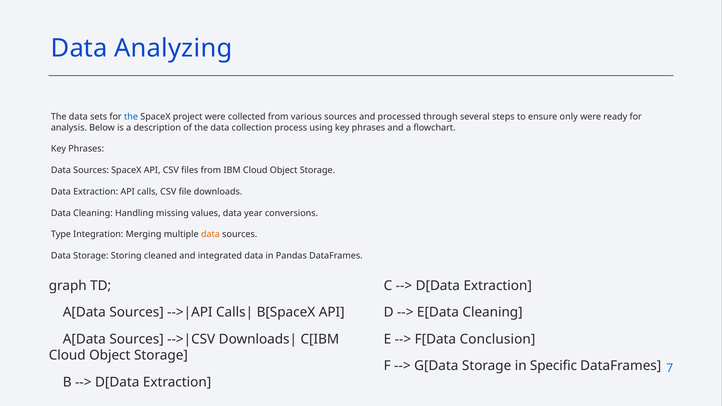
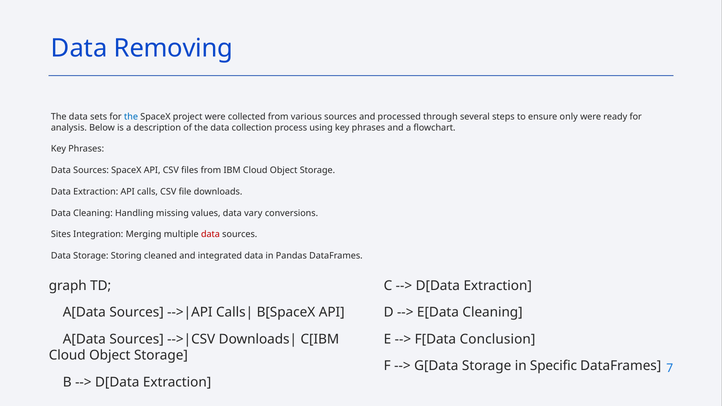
Analyzing: Analyzing -> Removing
year: year -> vary
Type: Type -> Sites
data at (210, 234) colour: orange -> red
